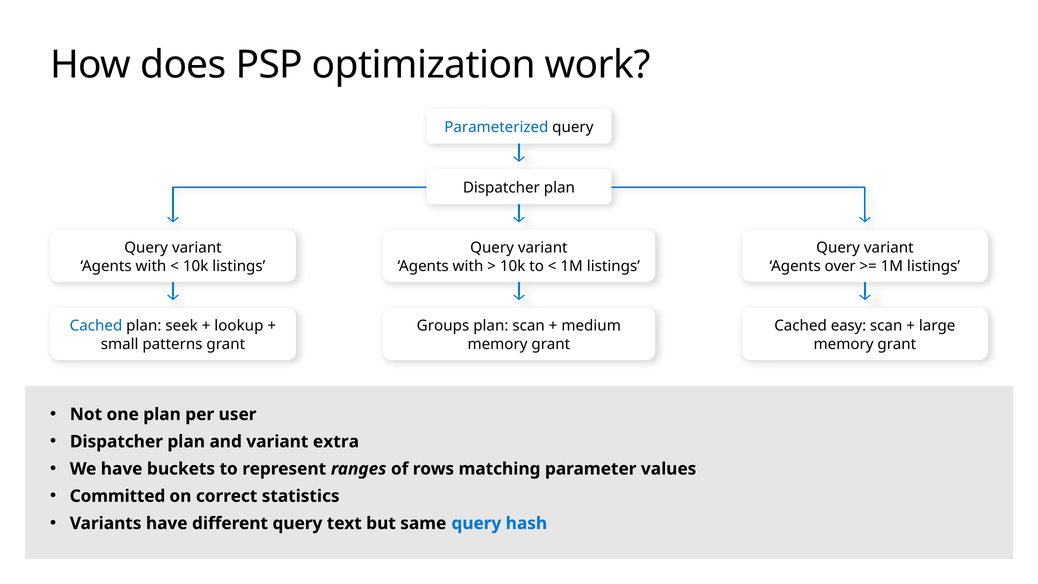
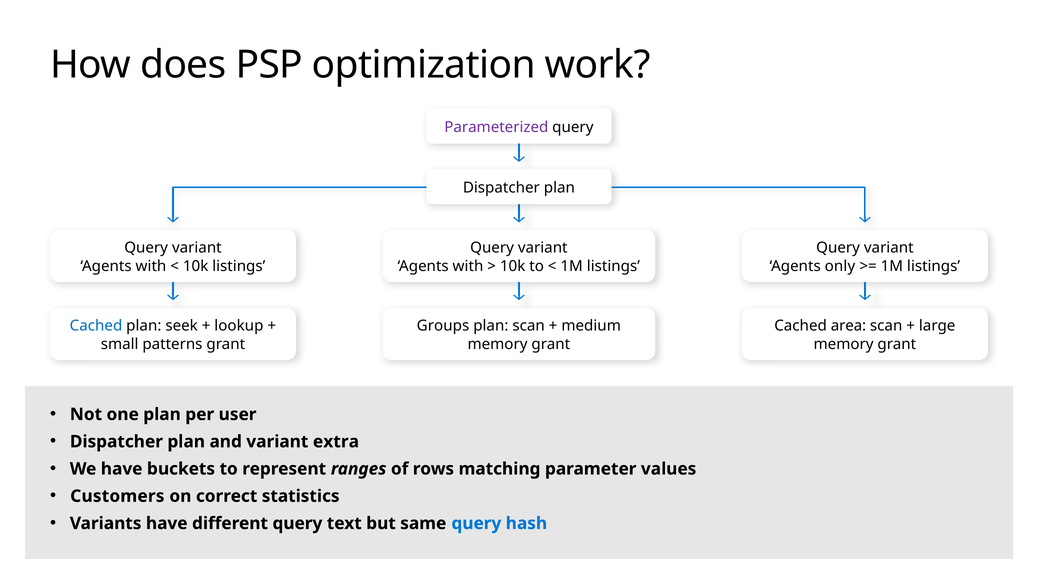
Parameterized colour: blue -> purple
over: over -> only
easy: easy -> area
Committed: Committed -> Customers
